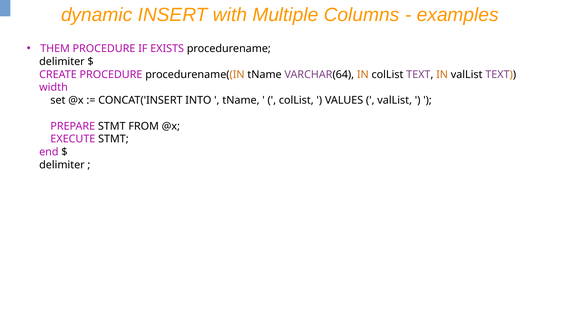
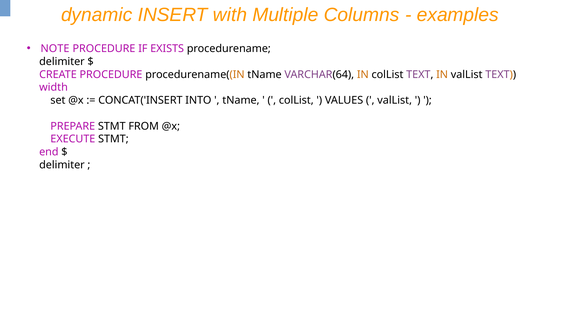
THEM: THEM -> NOTE
